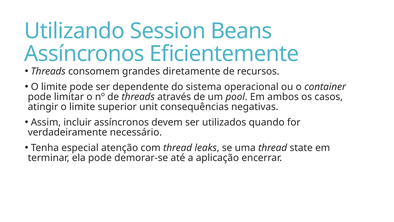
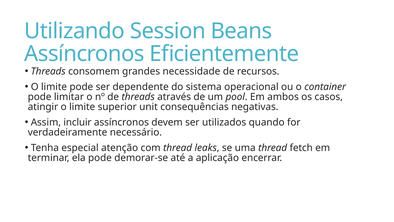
diretamente: diretamente -> necessidade
state: state -> fetch
